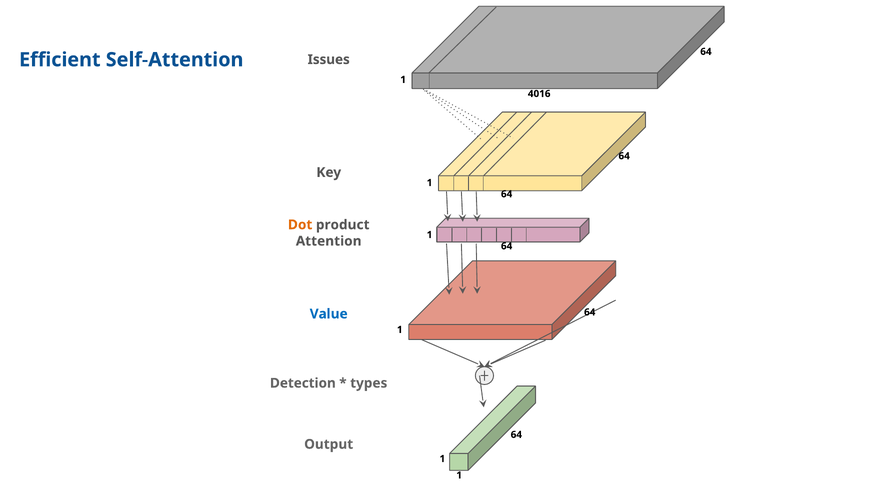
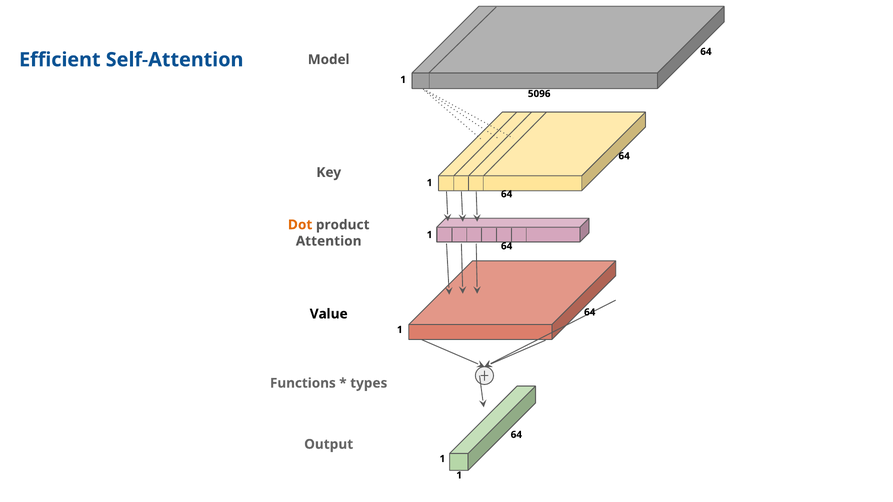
Issues: Issues -> Model
4016: 4016 -> 5096
Value colour: blue -> black
Detection: Detection -> Functions
